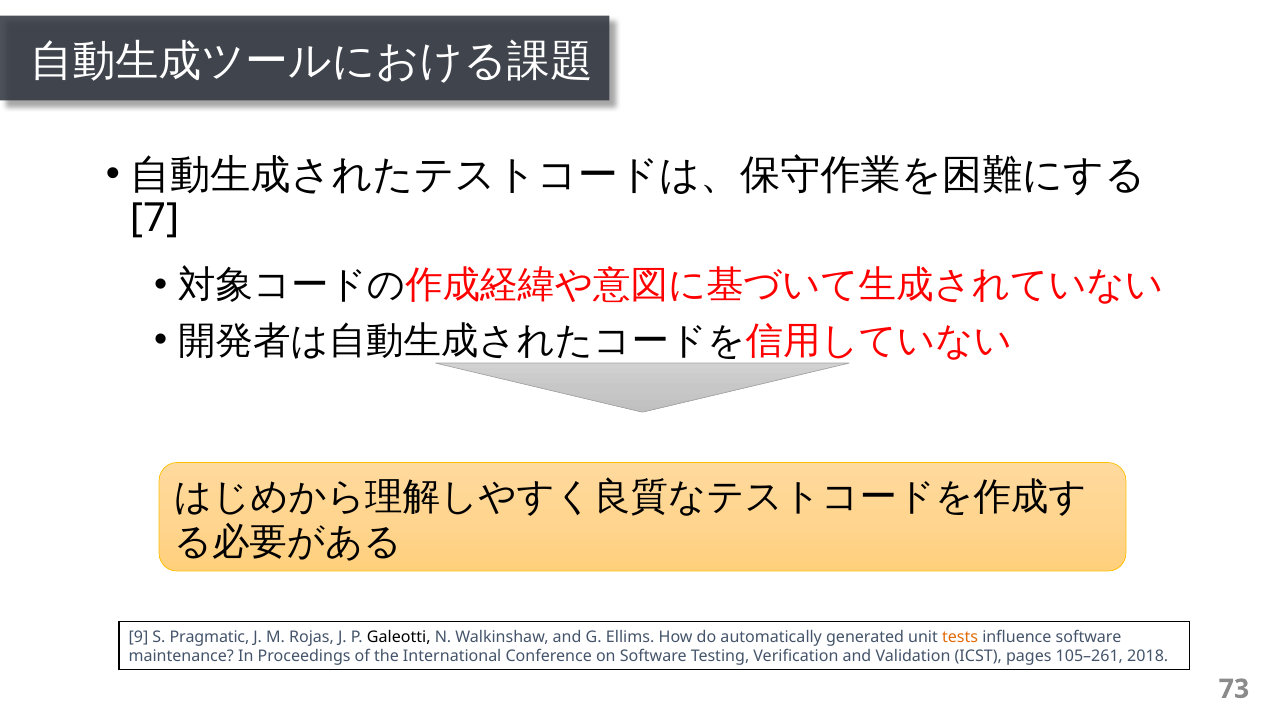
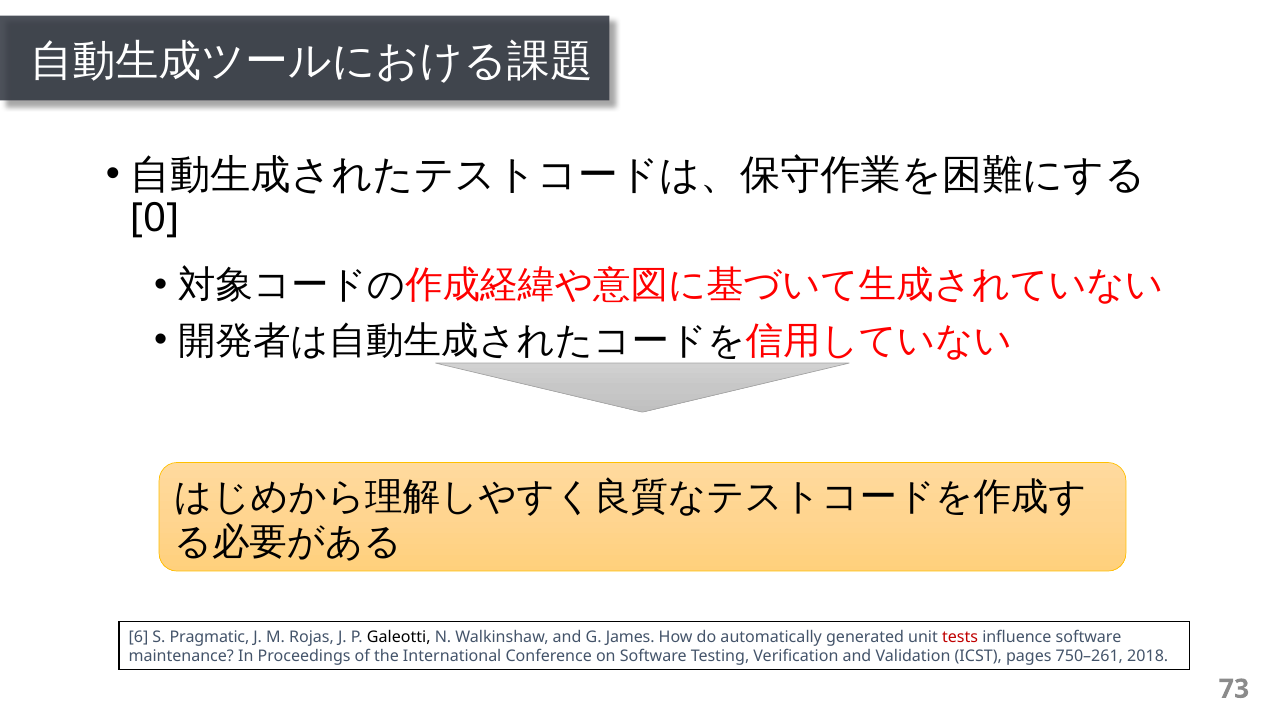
7: 7 -> 0
9: 9 -> 6
Ellims: Ellims -> James
tests colour: orange -> red
105–261: 105–261 -> 750–261
